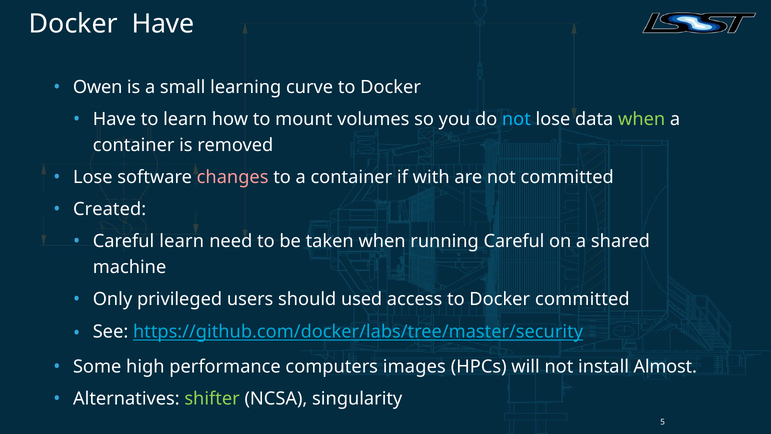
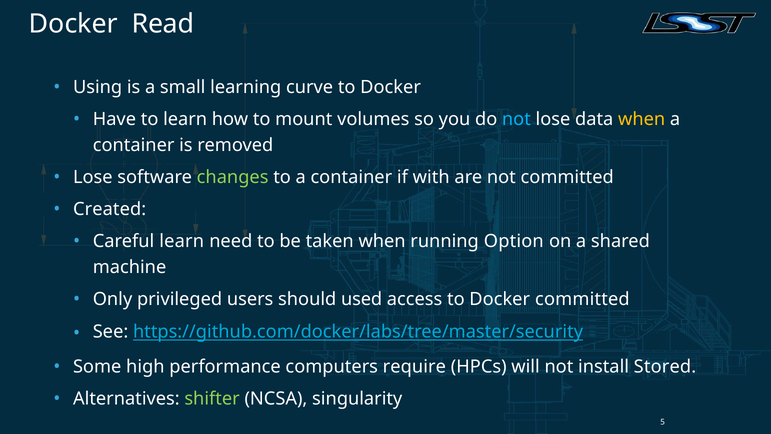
Docker Have: Have -> Read
Owen: Owen -> Using
when at (642, 119) colour: light green -> yellow
changes colour: pink -> light green
running Careful: Careful -> Option
images: images -> require
Almost: Almost -> Stored
